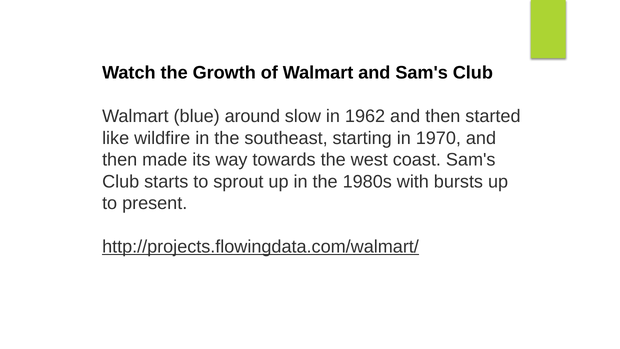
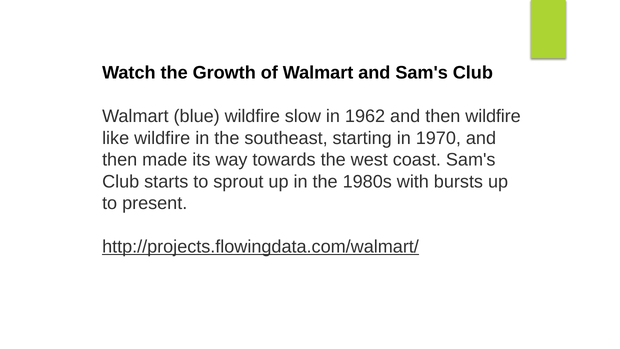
blue around: around -> wildfire
then started: started -> wildfire
